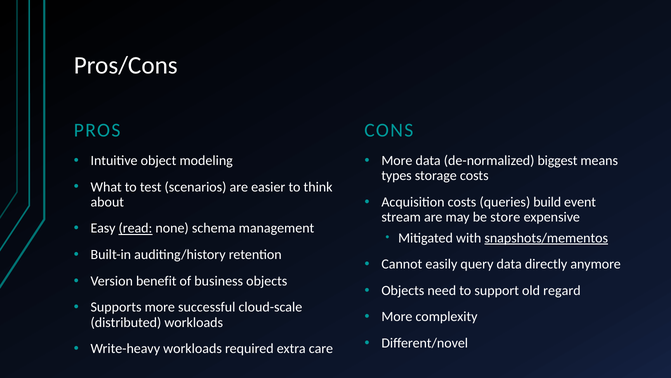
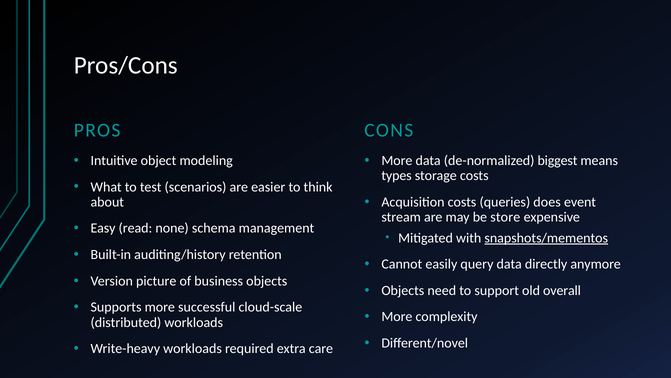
build: build -> does
read underline: present -> none
benefit: benefit -> picture
regard: regard -> overall
